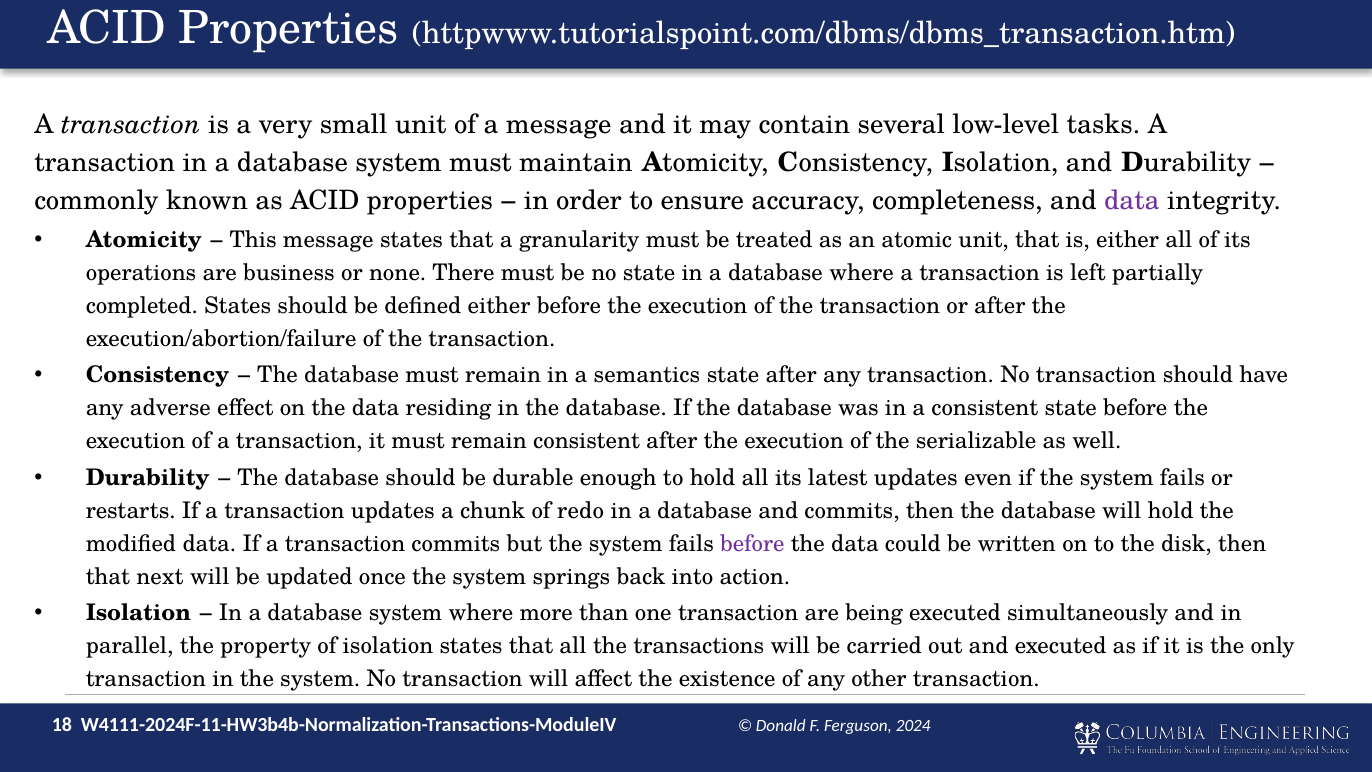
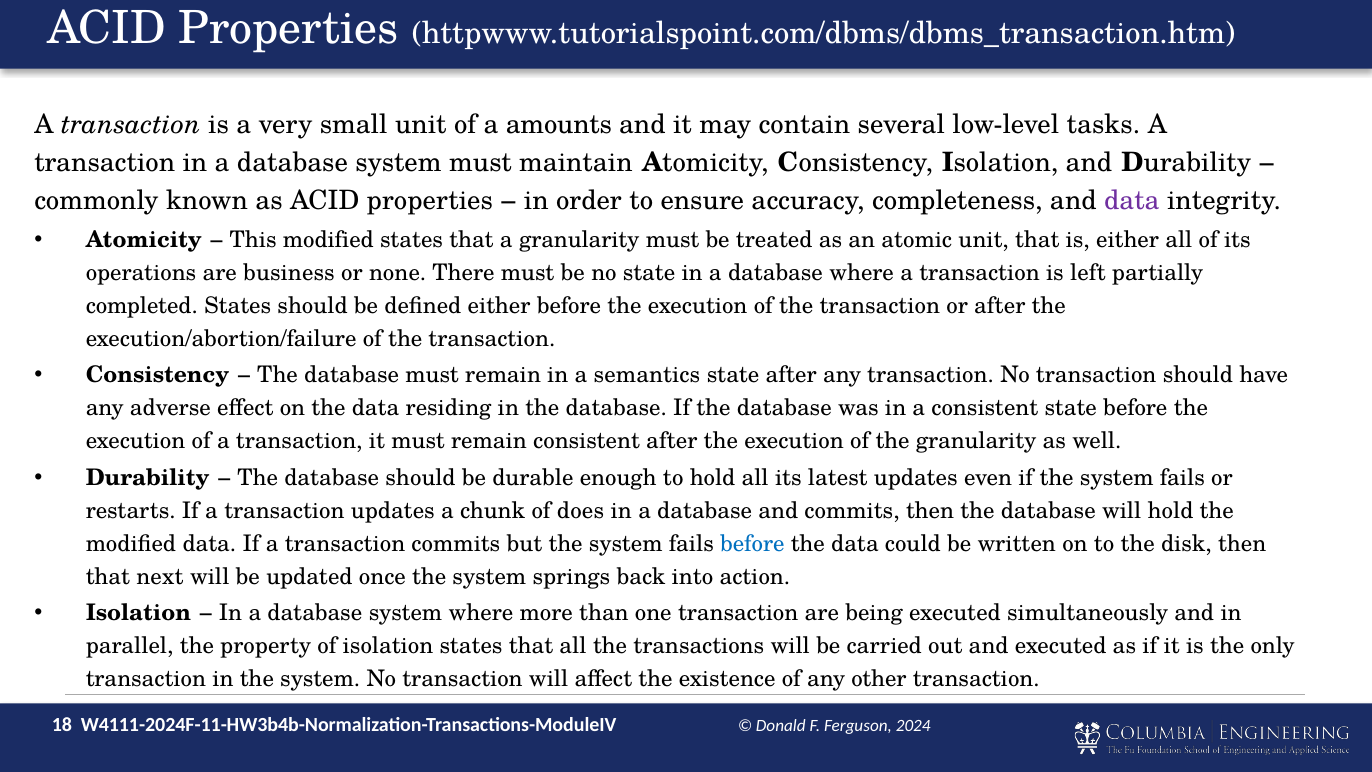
a message: message -> amounts
This message: message -> modified
the serializable: serializable -> granularity
redo: redo -> does
before at (752, 544) colour: purple -> blue
